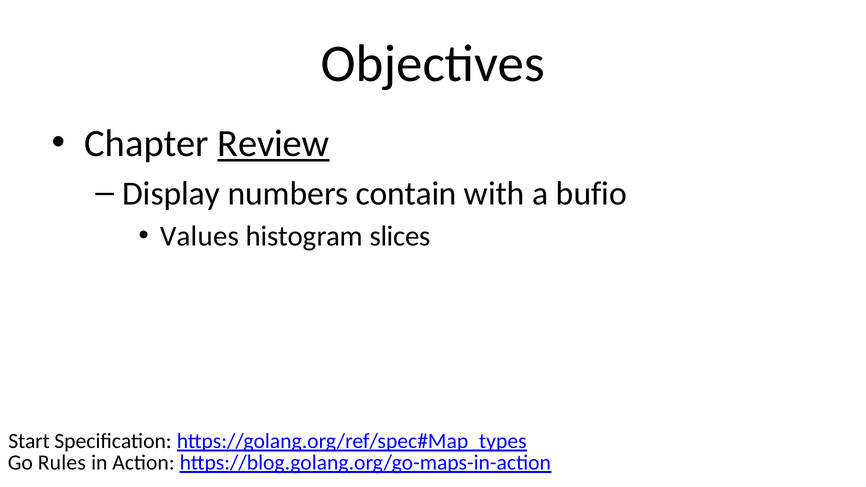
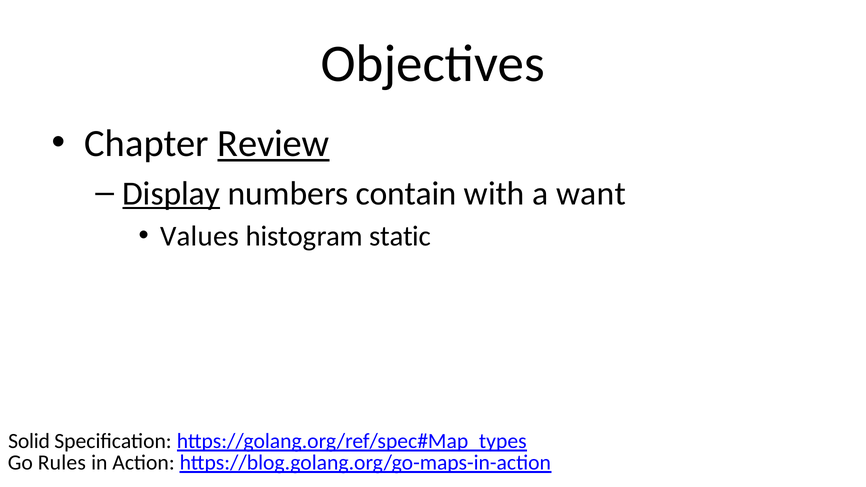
Display underline: none -> present
bufio: bufio -> want
slices: slices -> static
Start: Start -> Solid
